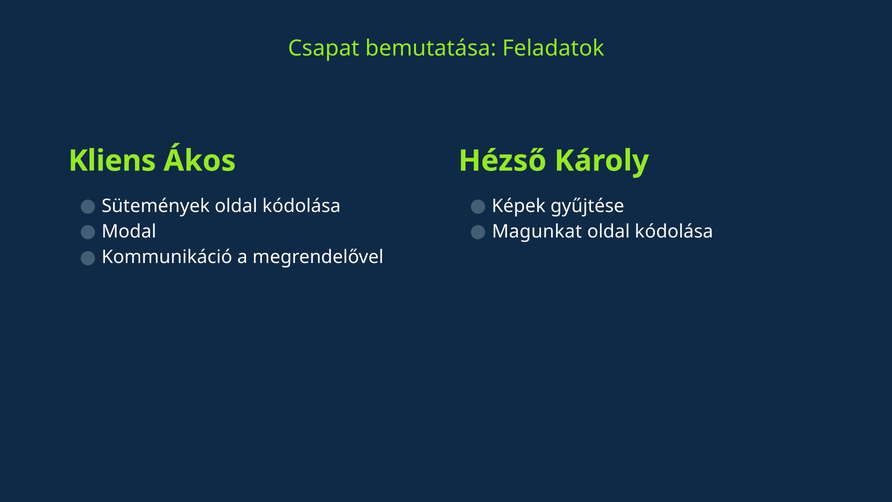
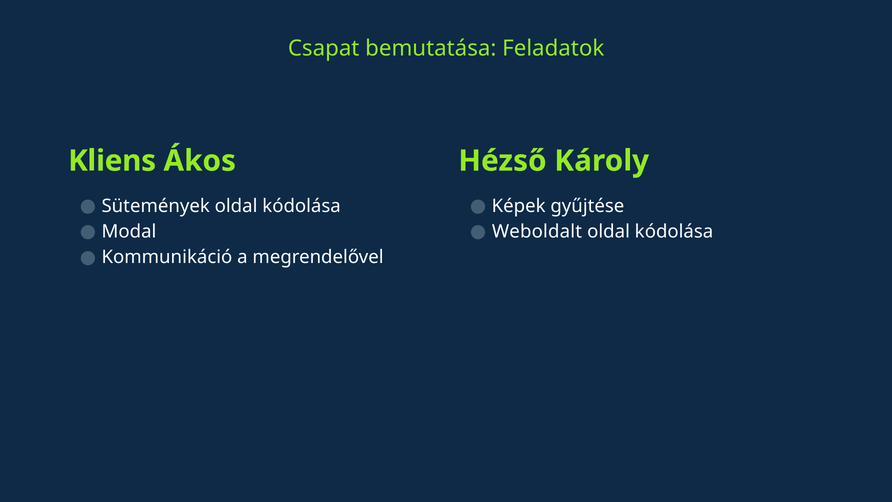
Magunkat: Magunkat -> Weboldalt
